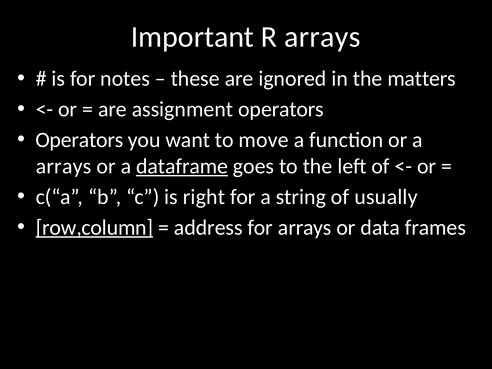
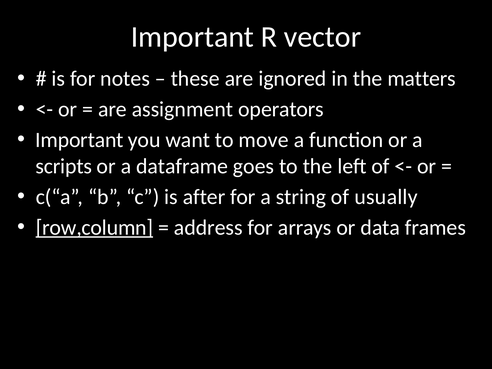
R arrays: arrays -> vector
Operators at (79, 140): Operators -> Important
arrays at (64, 166): arrays -> scripts
dataframe underline: present -> none
right: right -> after
